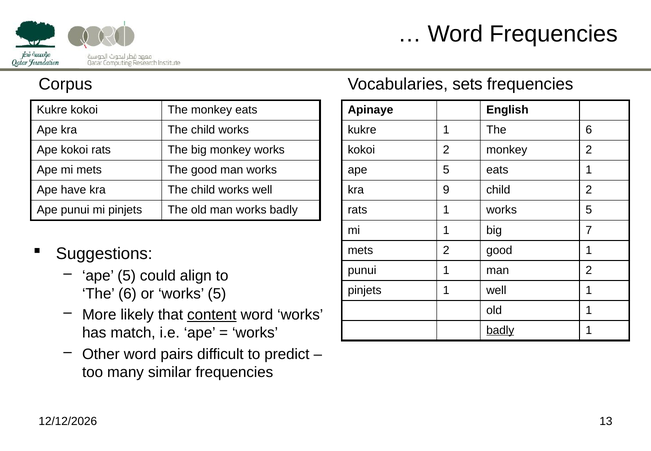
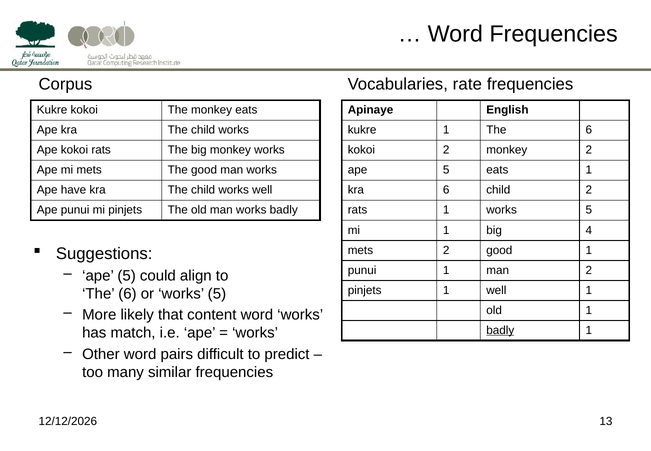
sets: sets -> rate
kra 9: 9 -> 6
7: 7 -> 4
content underline: present -> none
